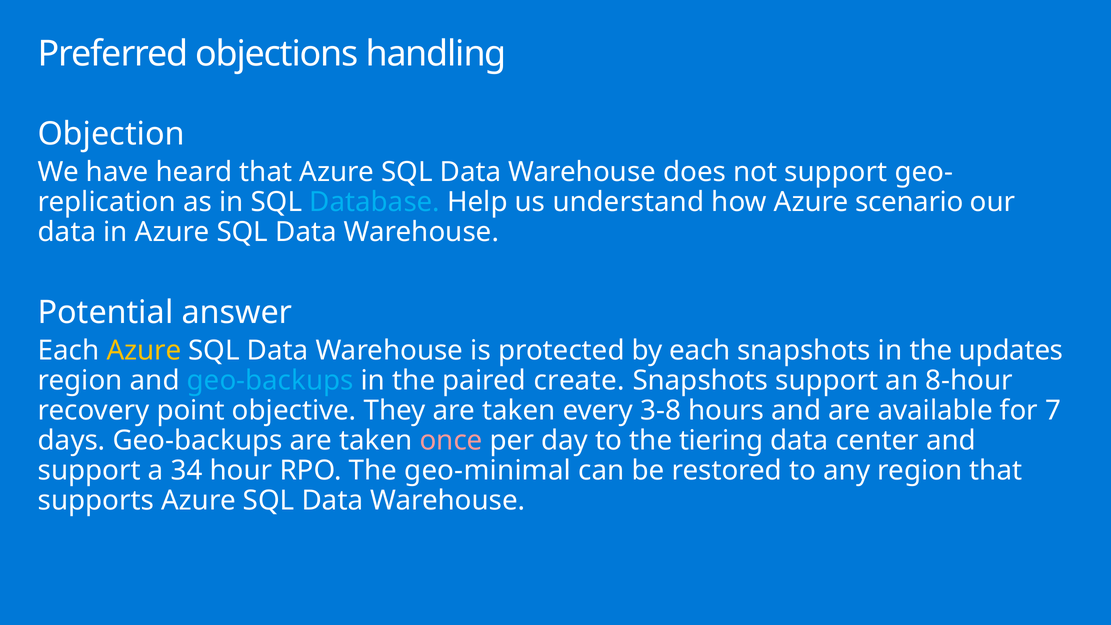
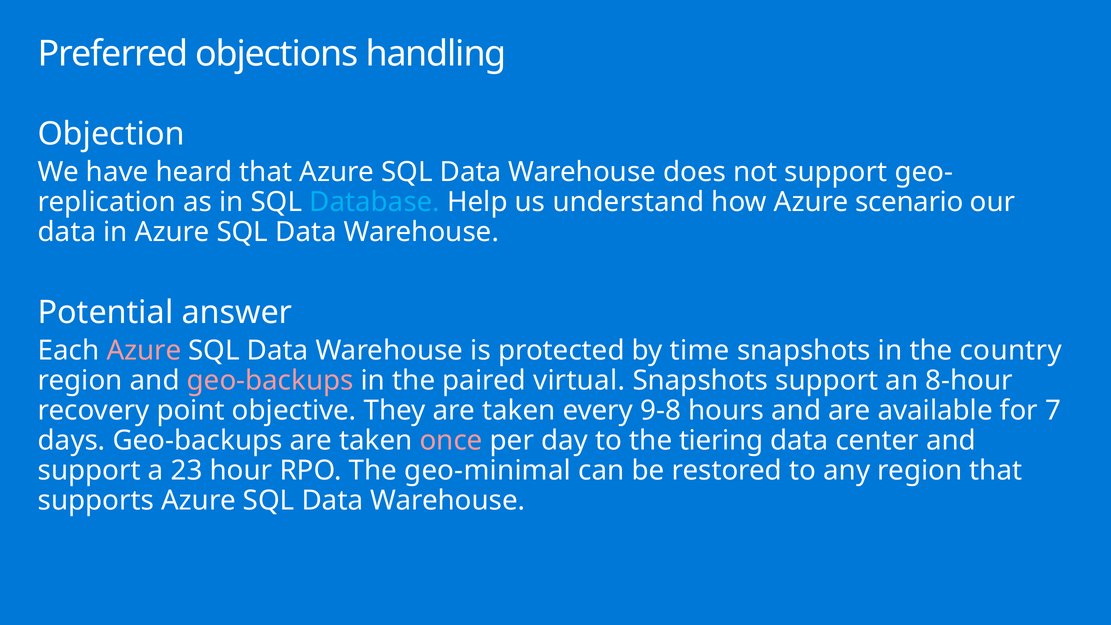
Azure at (144, 351) colour: yellow -> pink
by each: each -> time
updates: updates -> country
geo-backups at (270, 381) colour: light blue -> pink
create: create -> virtual
3-8: 3-8 -> 9-8
34: 34 -> 23
